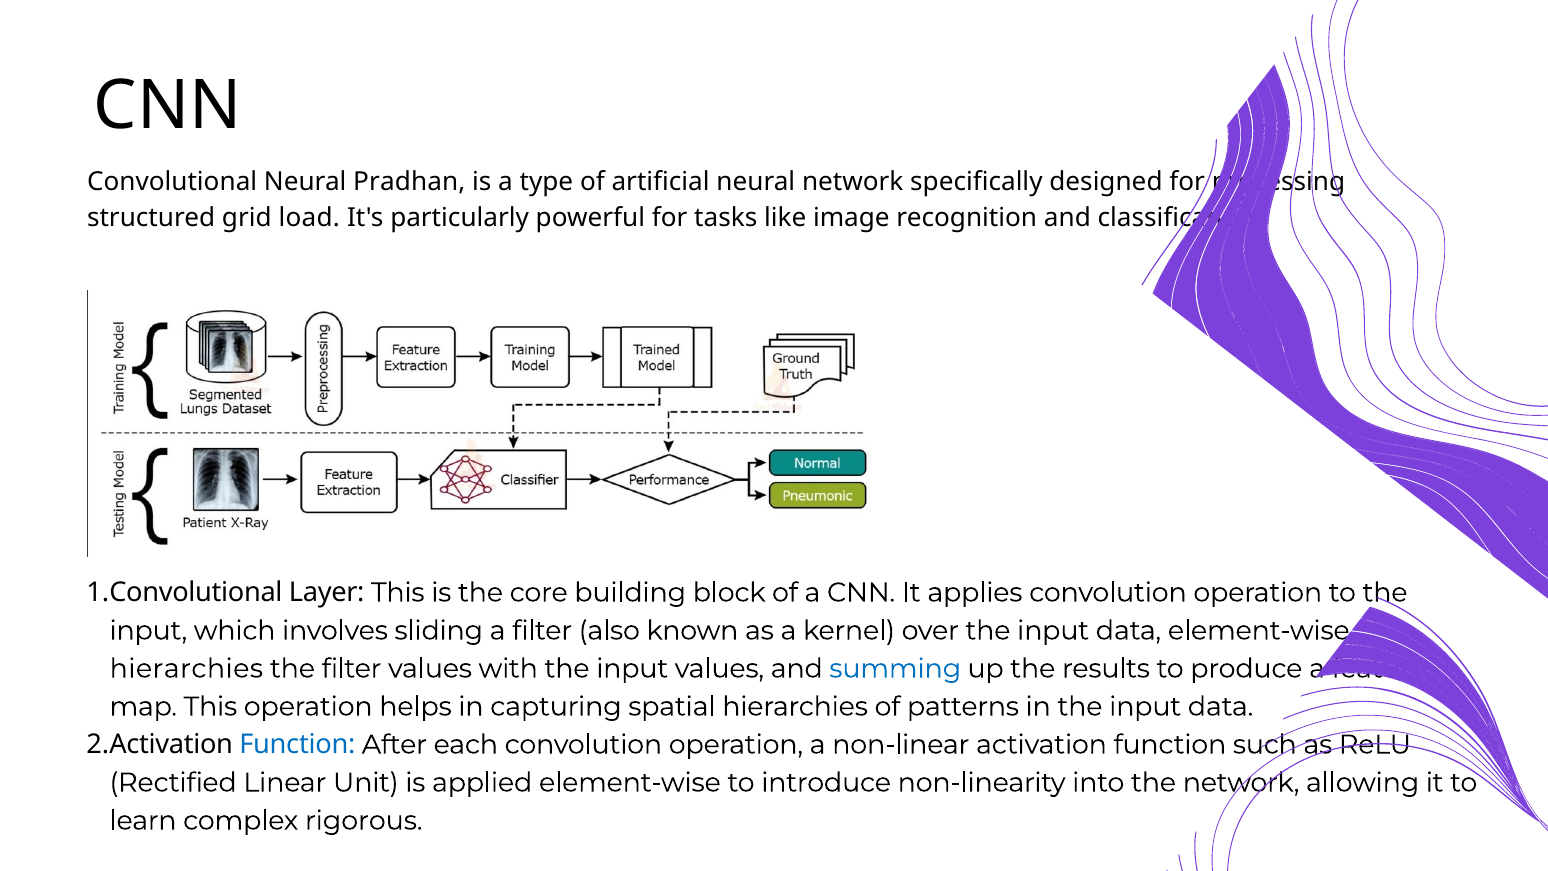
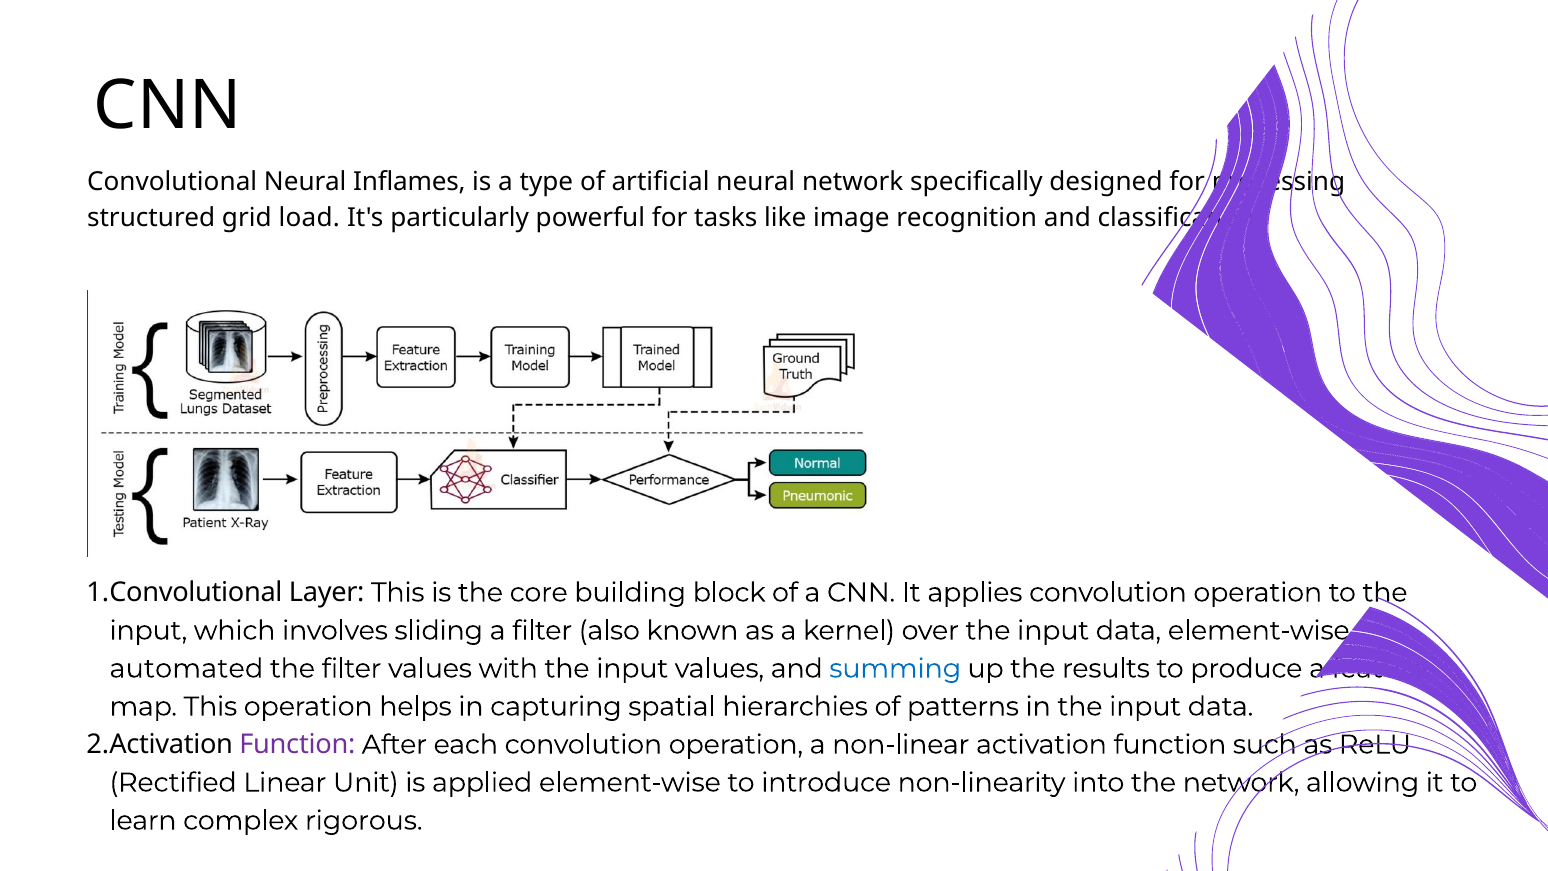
Pradhan: Pradhan -> Inflames
hierarchies at (186, 668): hierarchies -> automated
Function at (297, 744) colour: blue -> purple
